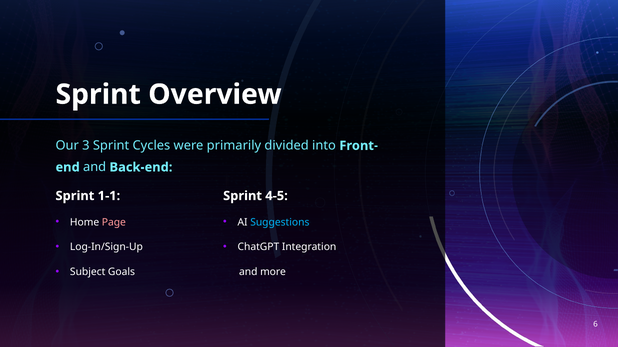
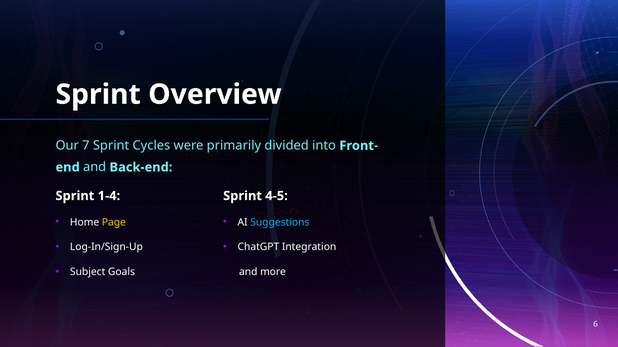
3: 3 -> 7
1-1: 1-1 -> 1-4
Page colour: pink -> yellow
